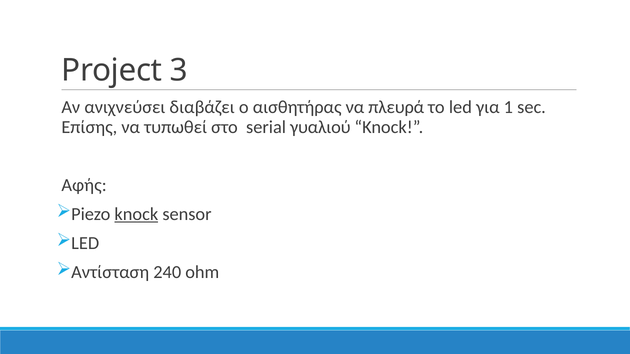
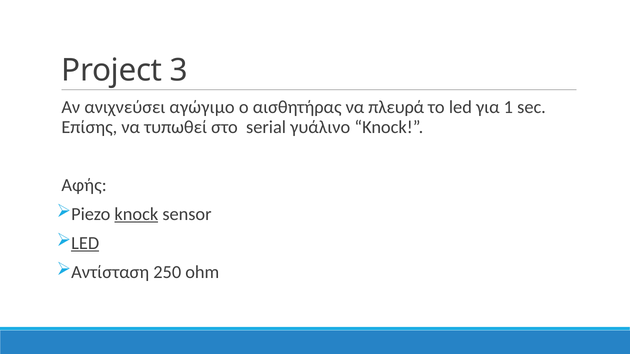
διαβάζει: διαβάζει -> αγώγιμο
γυαλιού: γυαλιού -> γυάλινο
LED at (85, 243) underline: none -> present
240: 240 -> 250
